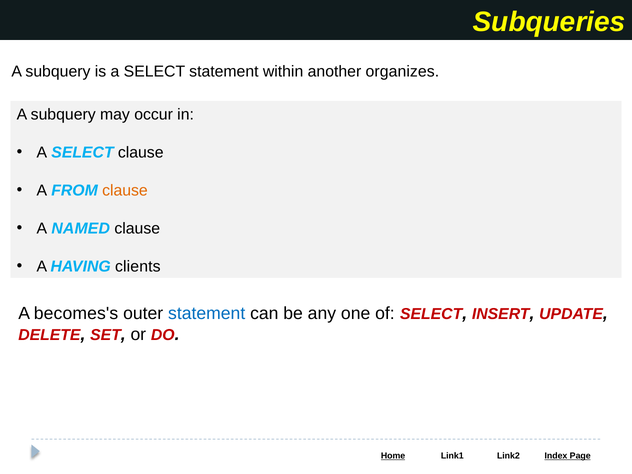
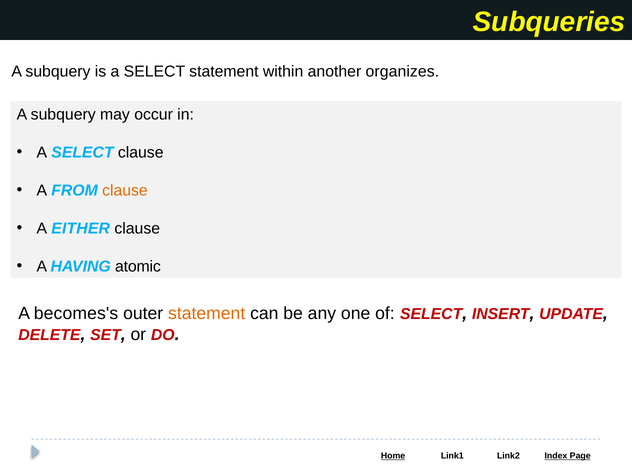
NAMED: NAMED -> EITHER
clients: clients -> atomic
statement at (207, 314) colour: blue -> orange
